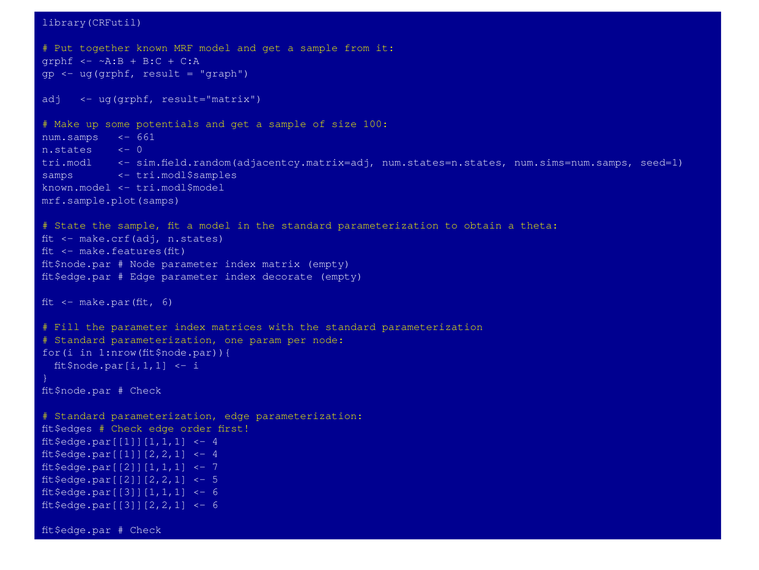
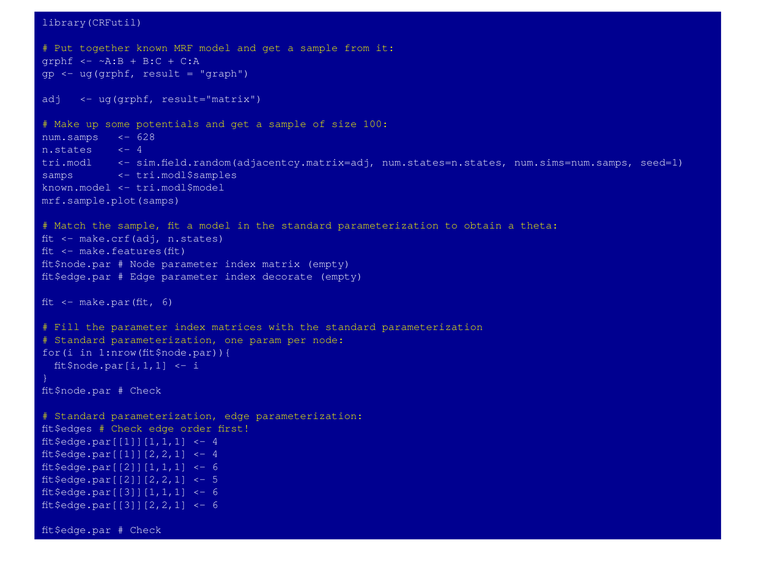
661: 661 -> 628
0 at (139, 149): 0 -> 4
State: State -> Match
7 at (215, 466): 7 -> 6
